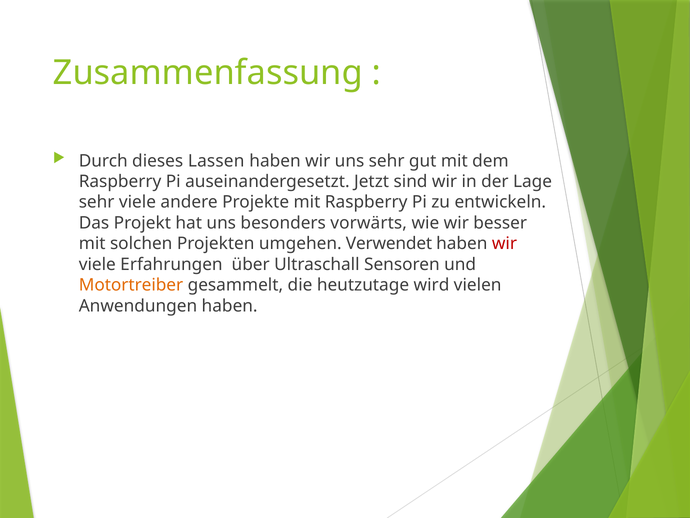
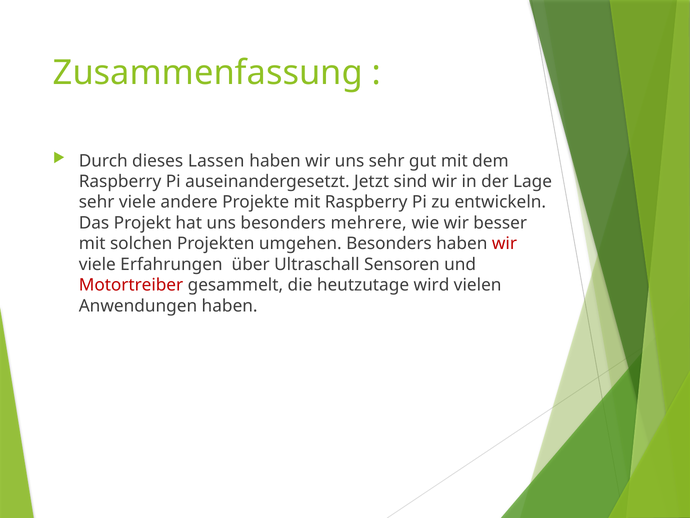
vorwärts: vorwärts -> mehrere
umgehen Verwendet: Verwendet -> Besonders
Motortreiber colour: orange -> red
